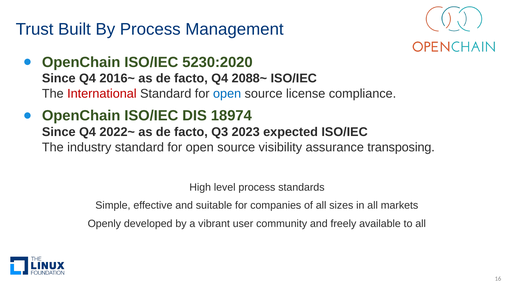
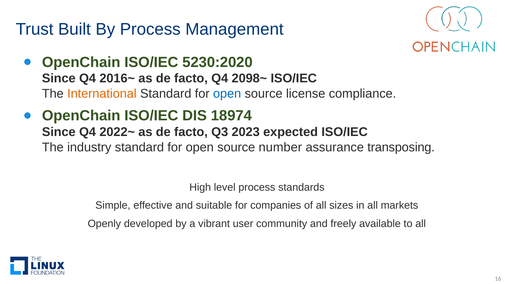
2088~: 2088~ -> 2098~
International colour: red -> orange
visibility: visibility -> number
